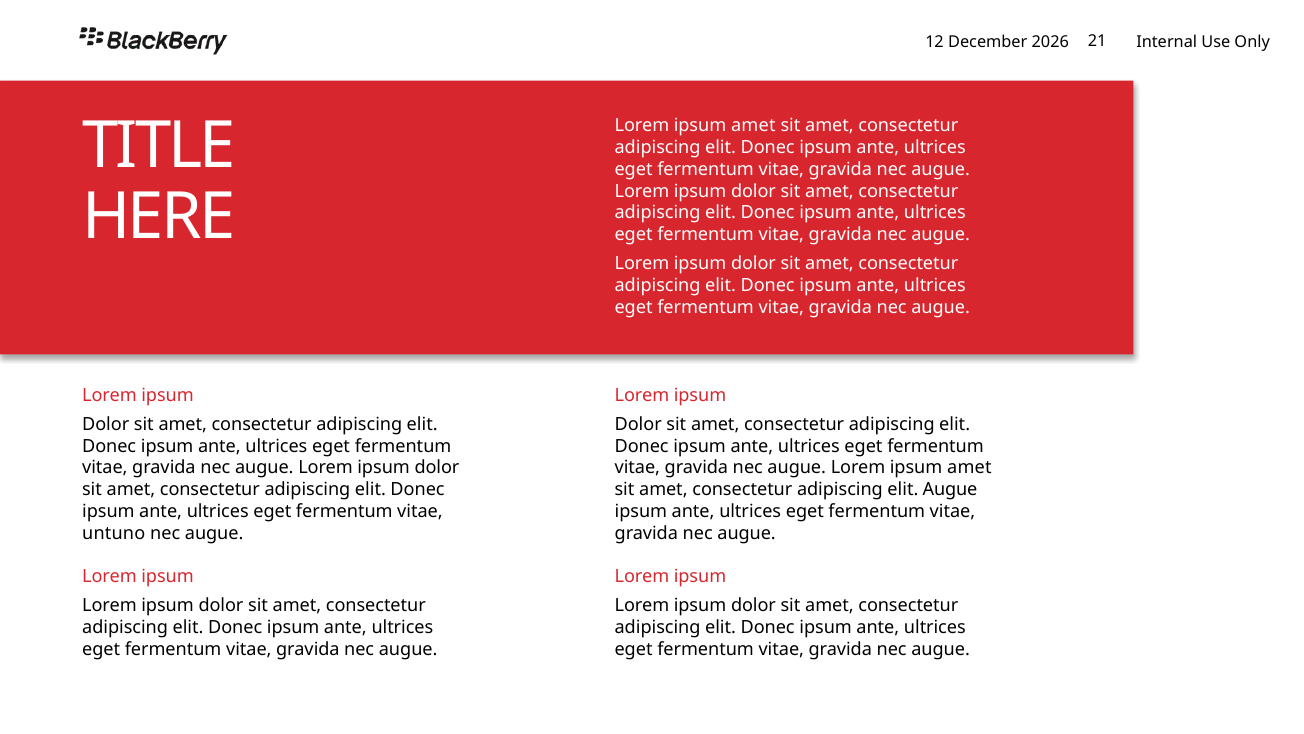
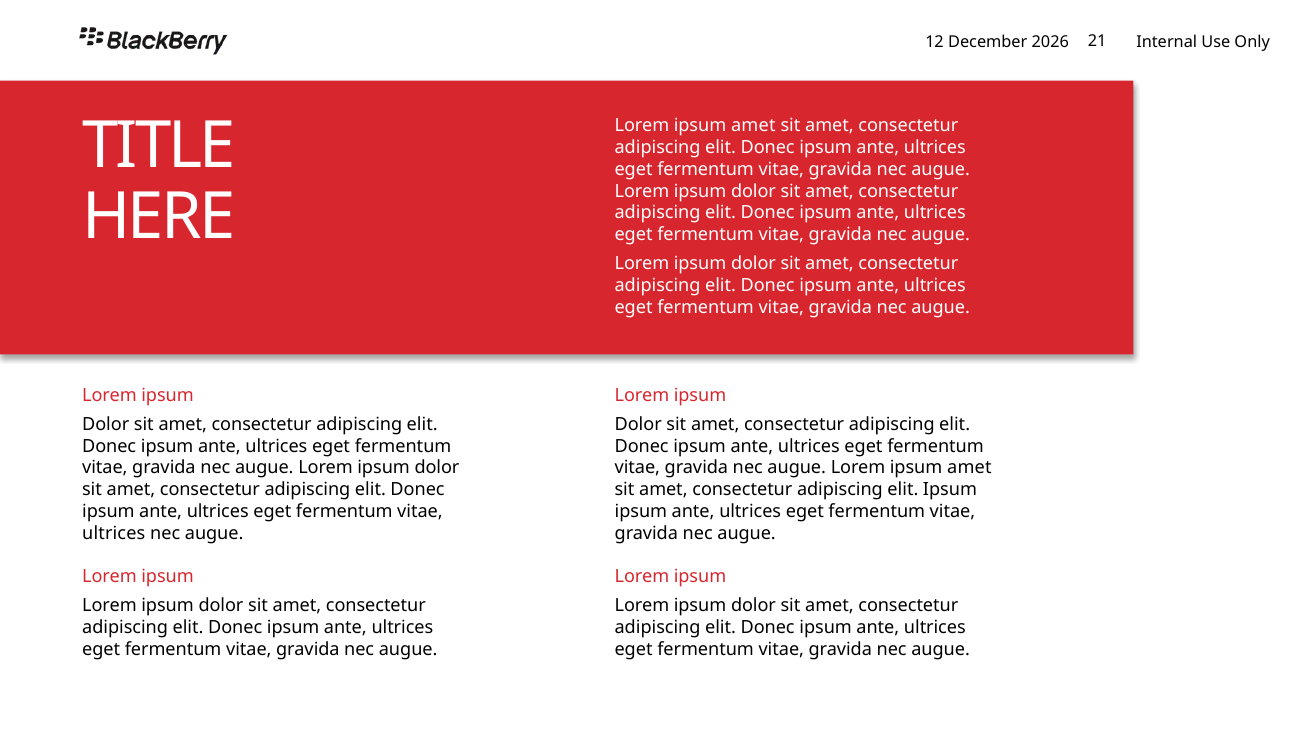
elit Augue: Augue -> Ipsum
untuno at (114, 533): untuno -> ultrices
